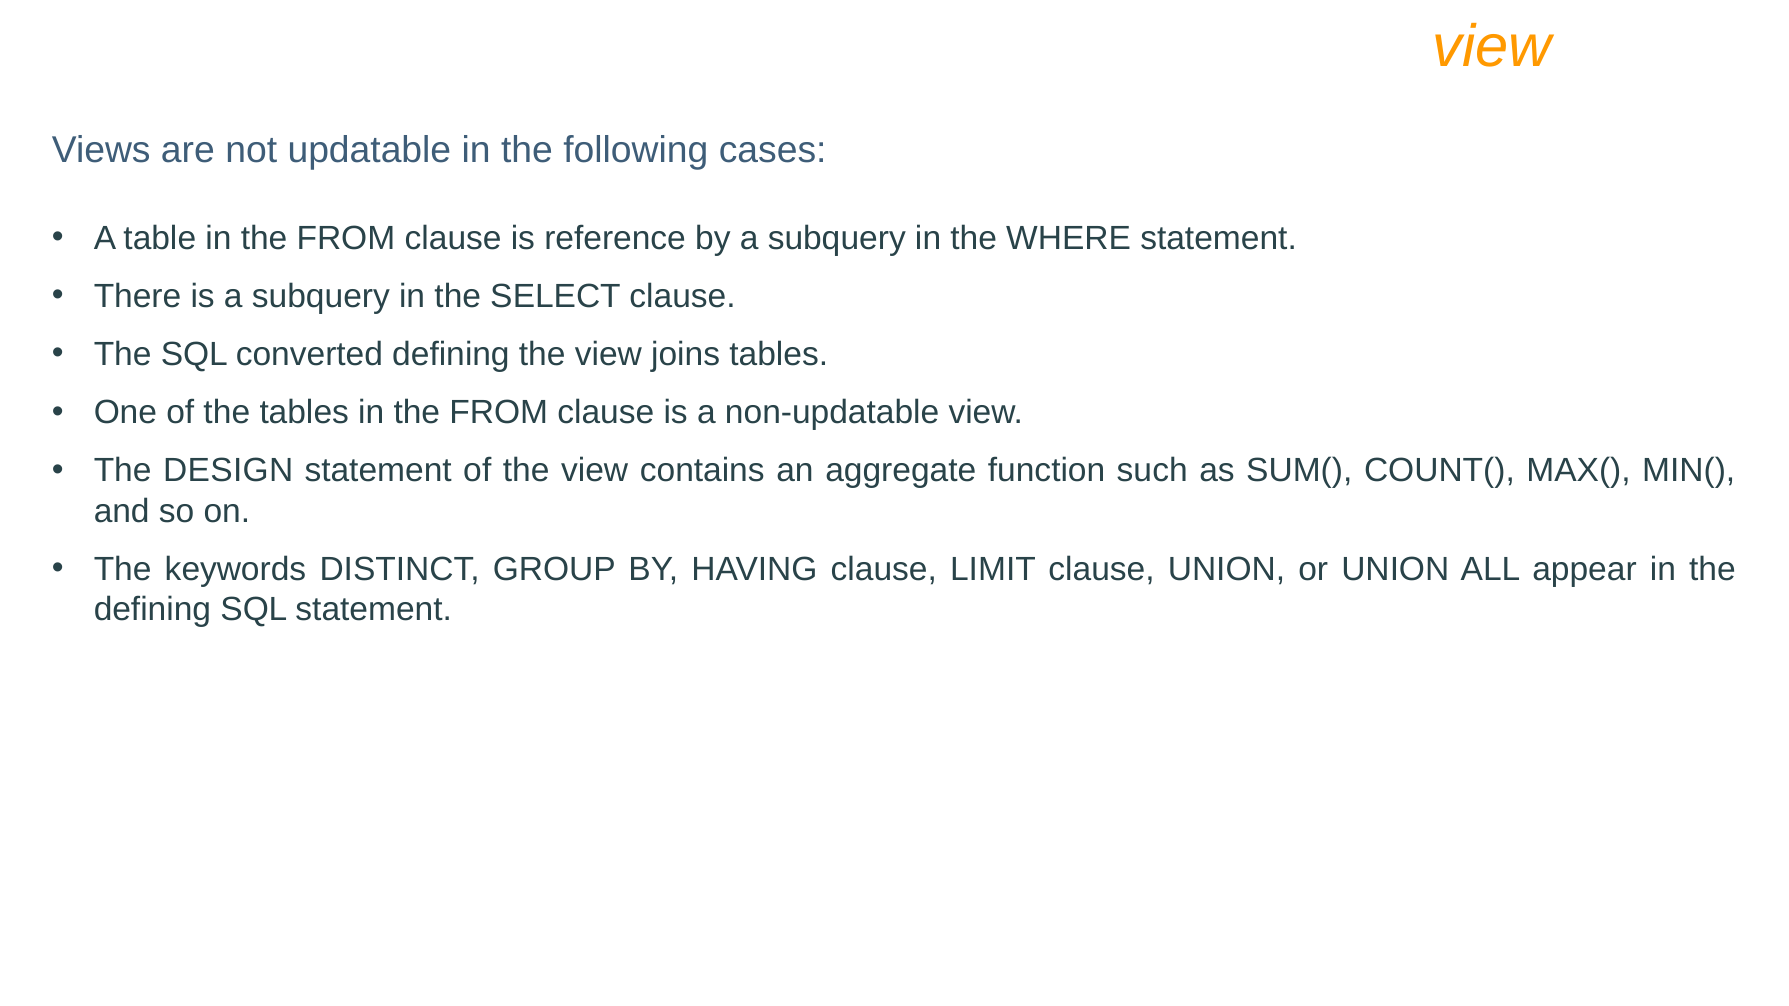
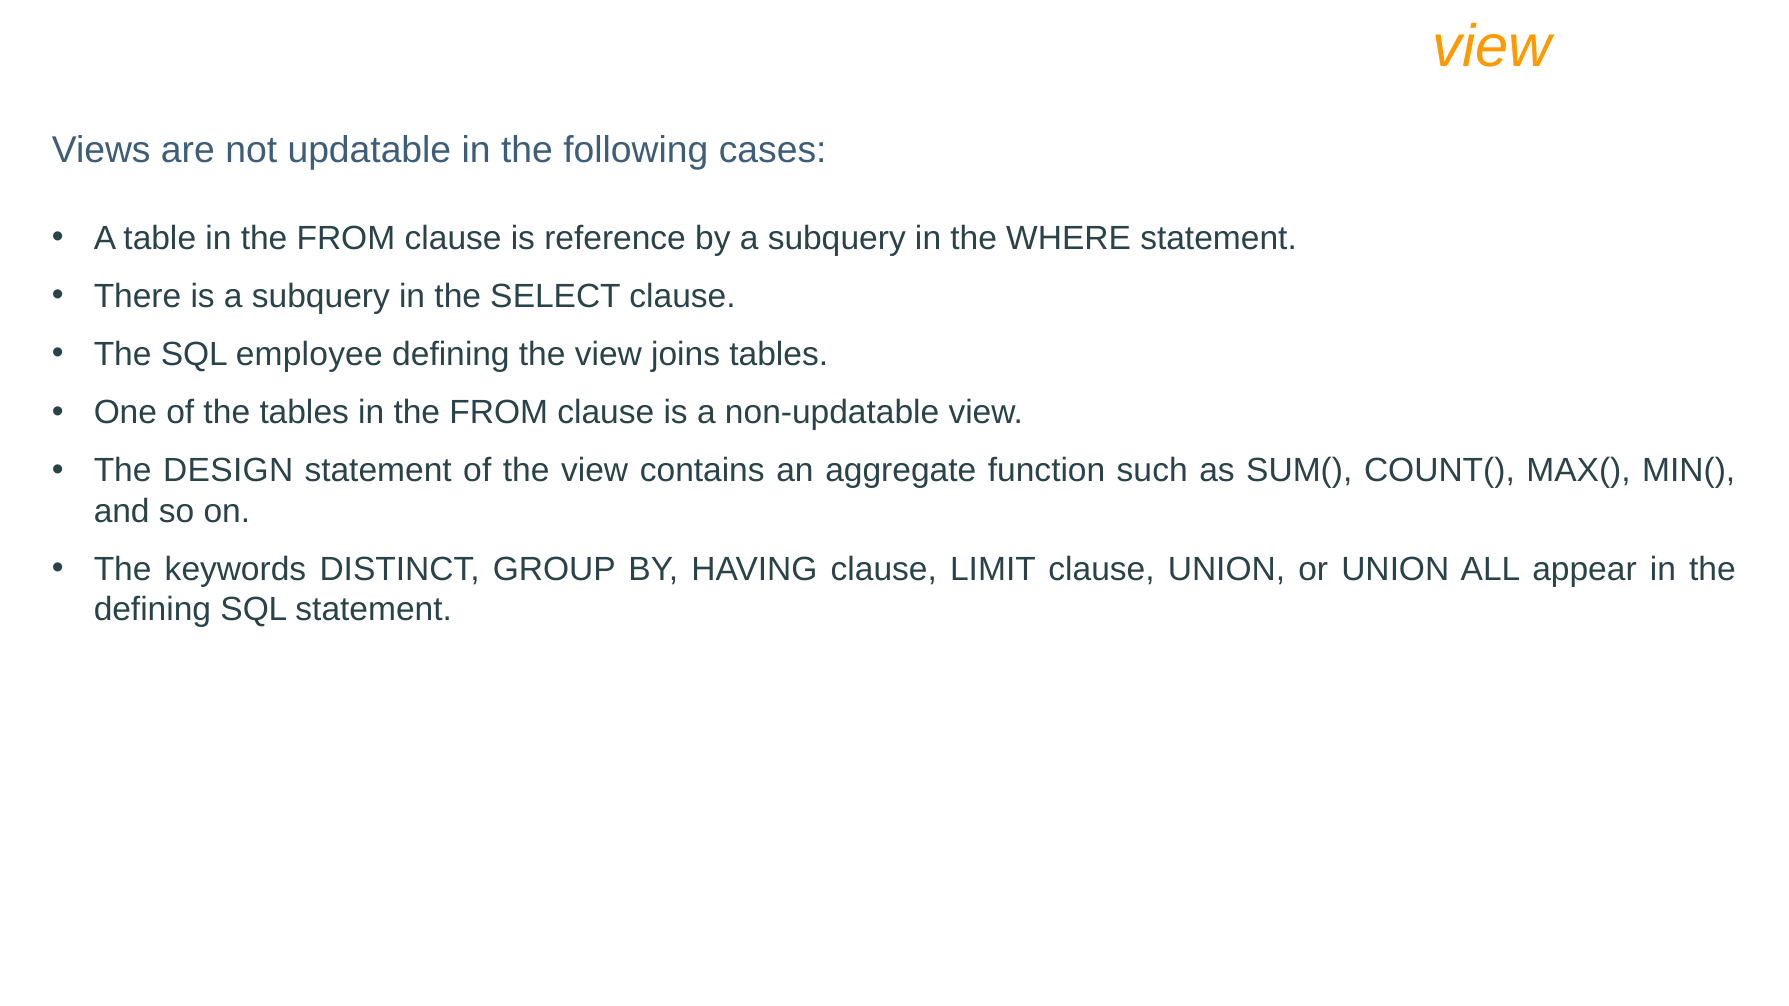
converted: converted -> employee
